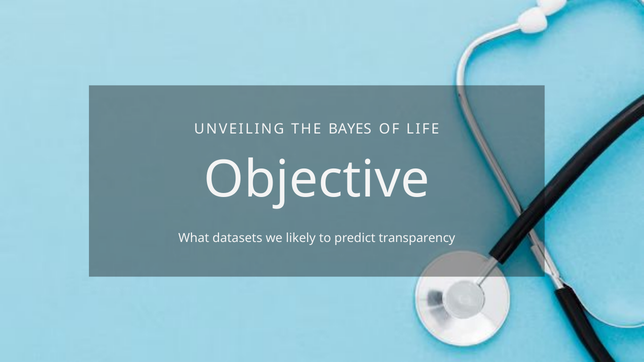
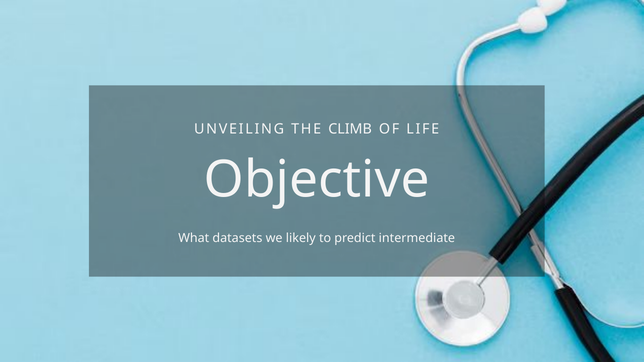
BAYES: BAYES -> CLIMB
transparency: transparency -> intermediate
